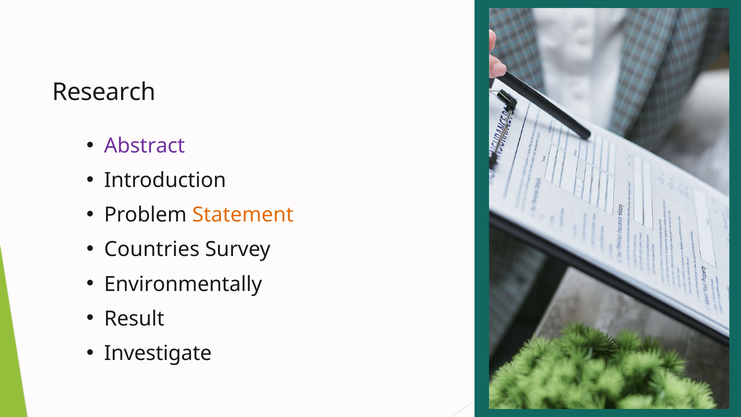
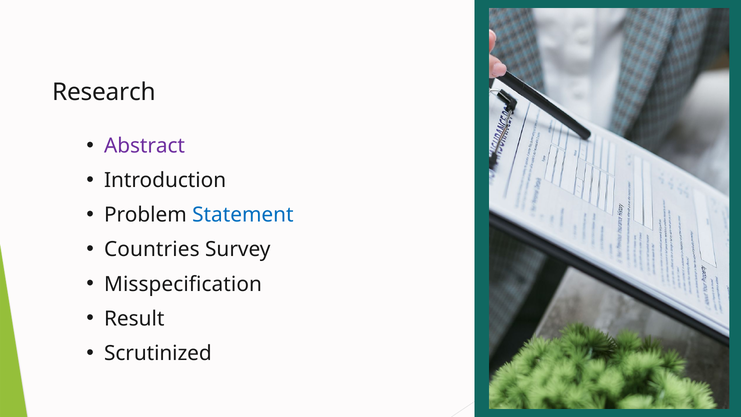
Statement colour: orange -> blue
Environmentally: Environmentally -> Misspecification
Investigate: Investigate -> Scrutinized
